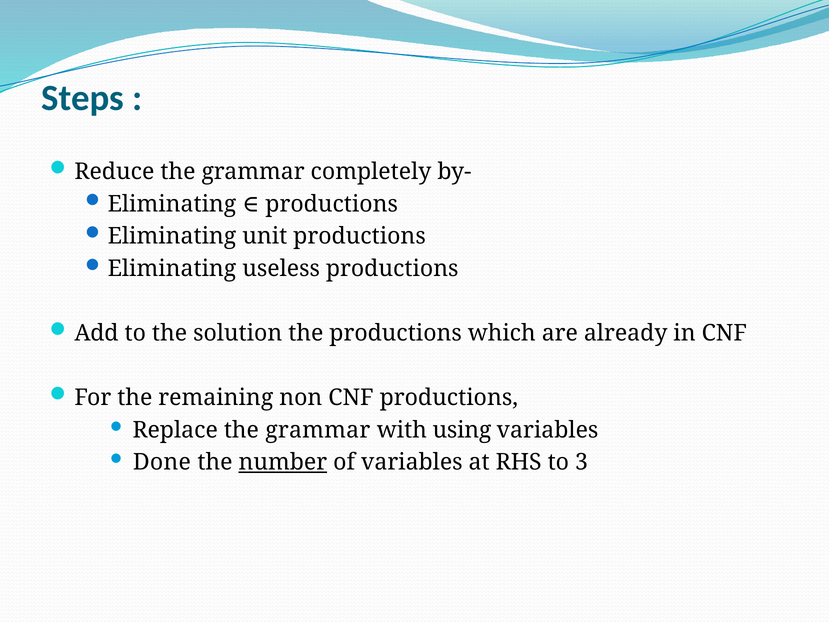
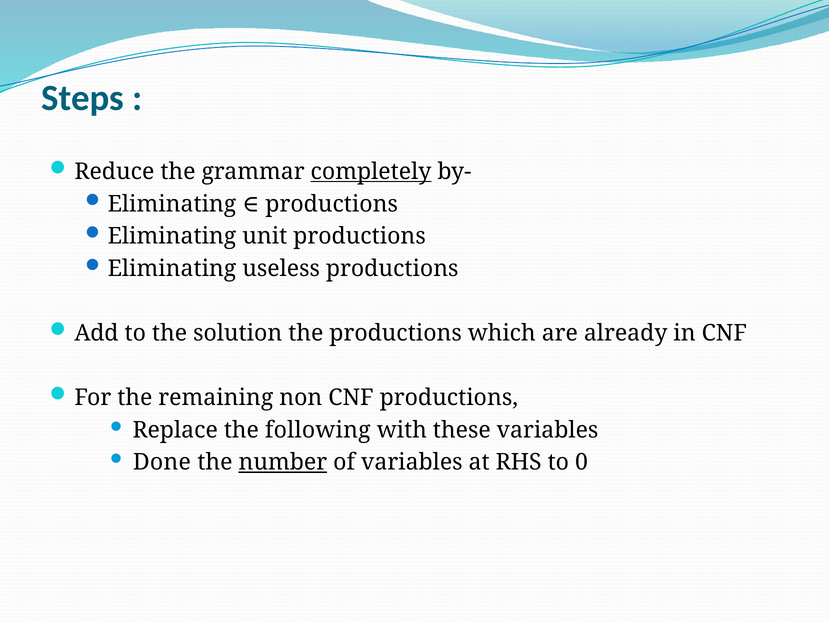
completely underline: none -> present
Replace the grammar: grammar -> following
using: using -> these
3: 3 -> 0
